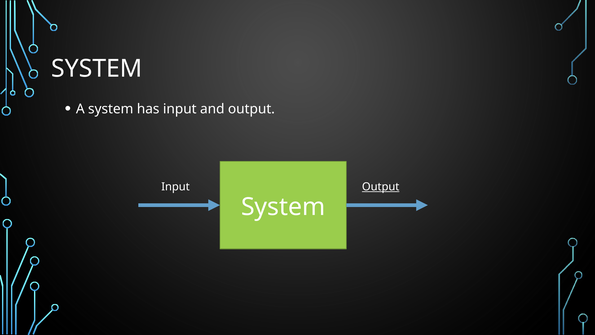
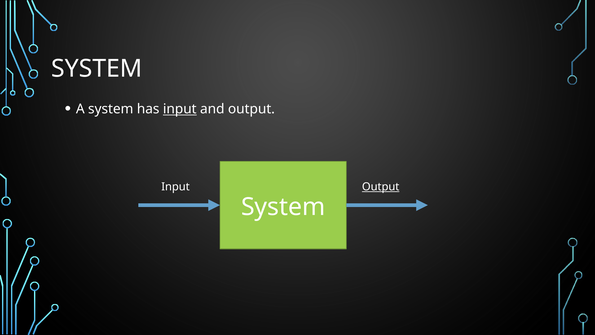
input at (180, 109) underline: none -> present
